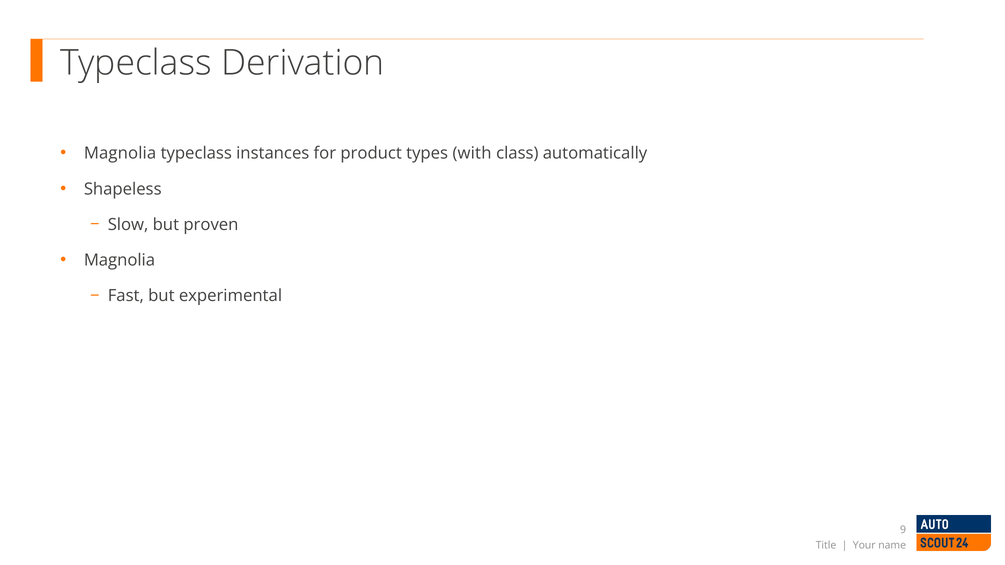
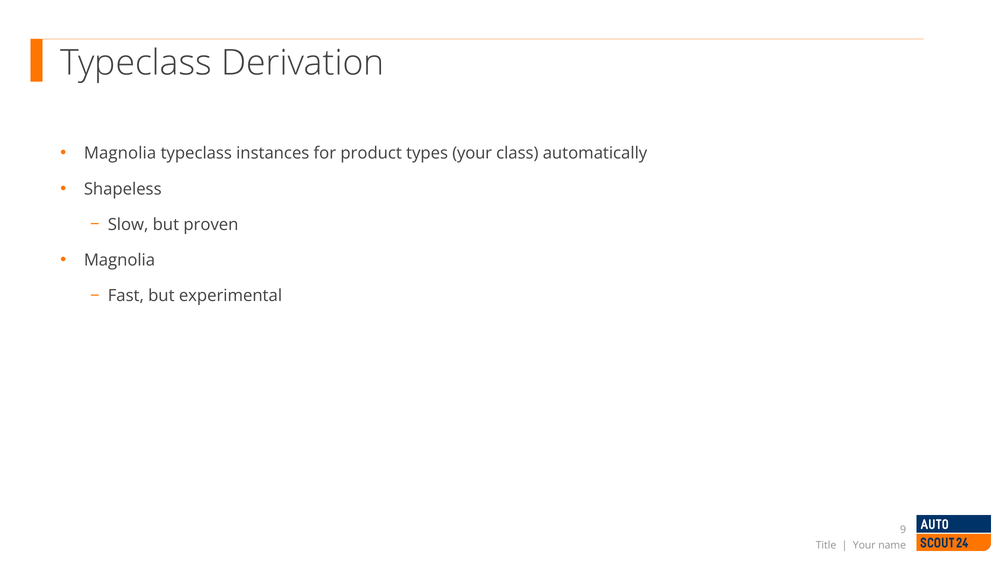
types with: with -> your
